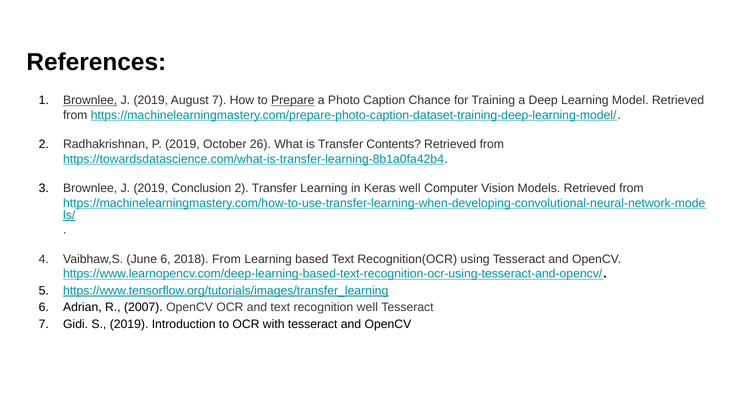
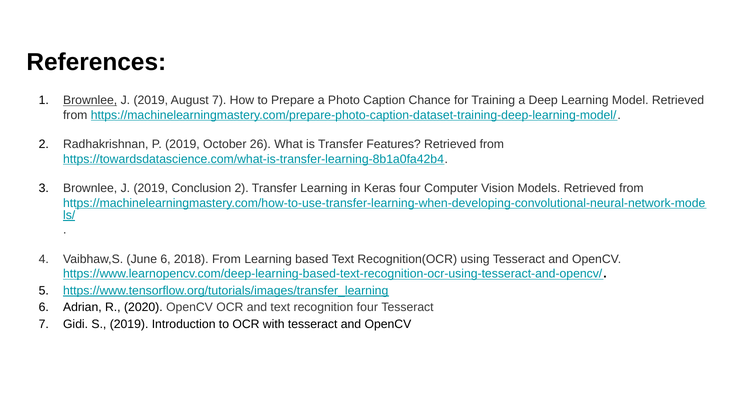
Prepare underline: present -> none
Contents: Contents -> Features
Keras well: well -> four
2007: 2007 -> 2020
recognition well: well -> four
